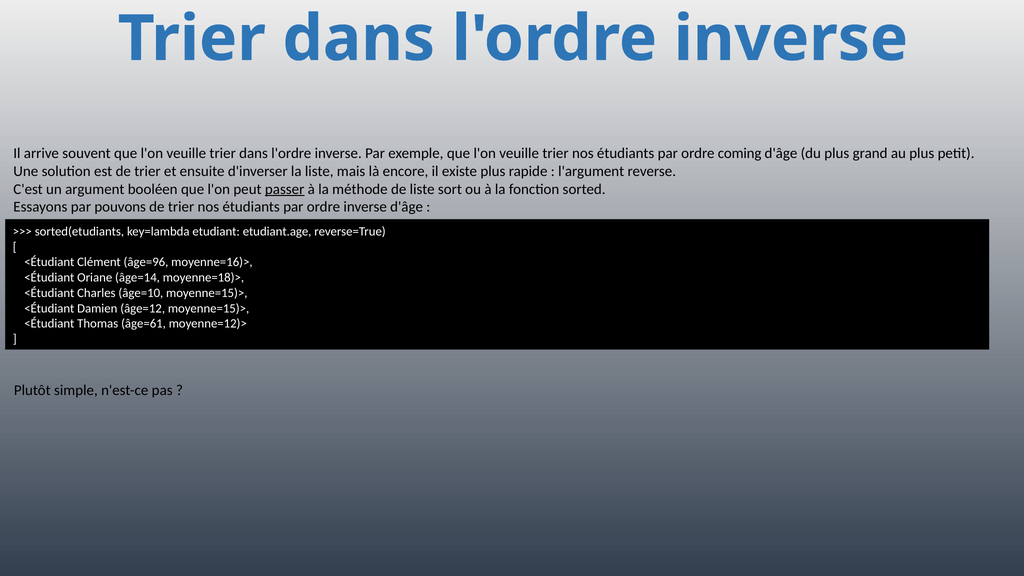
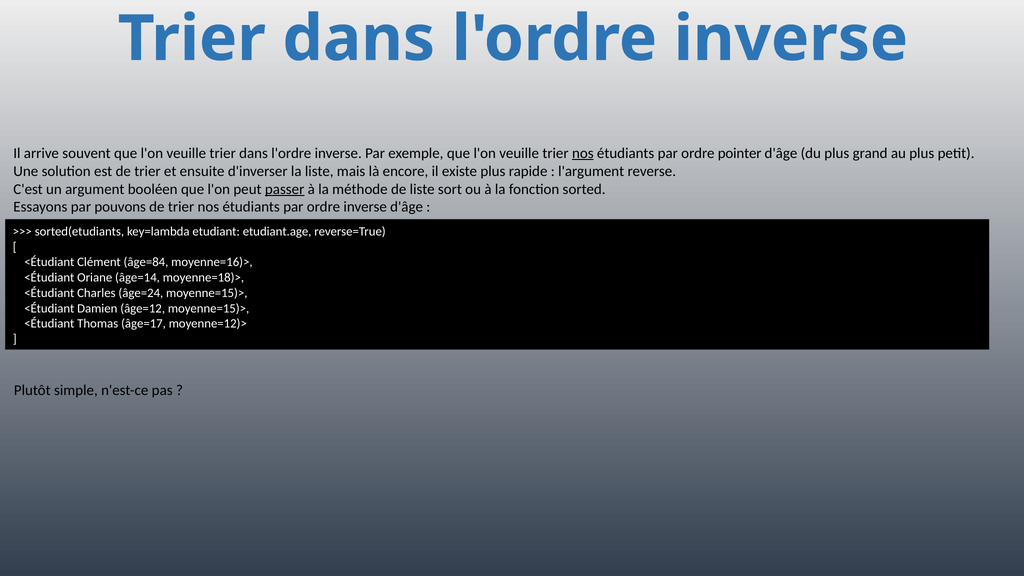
nos at (583, 153) underline: none -> present
coming: coming -> pointer
âge=96: âge=96 -> âge=84
âge=10: âge=10 -> âge=24
âge=61: âge=61 -> âge=17
